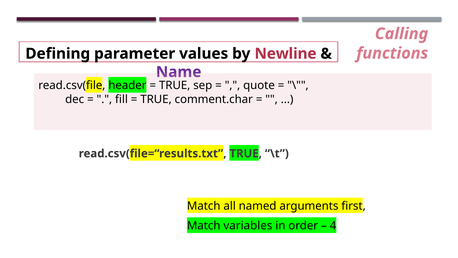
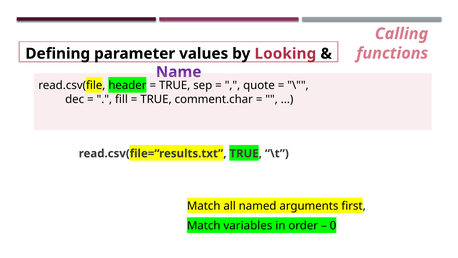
Newline: Newline -> Looking
4: 4 -> 0
